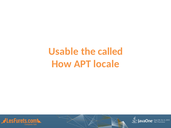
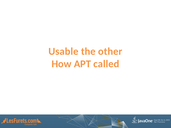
called: called -> other
locale: locale -> called
